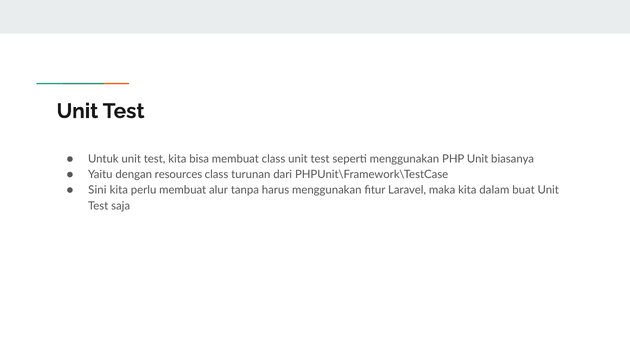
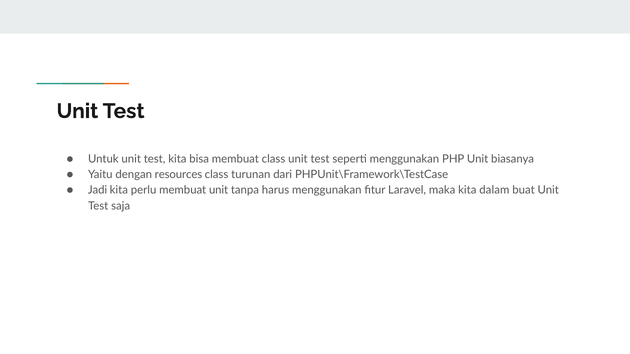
Sini: Sini -> Jadi
membuat alur: alur -> unit
